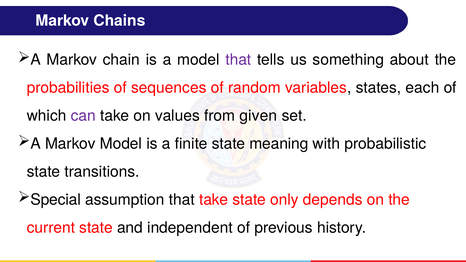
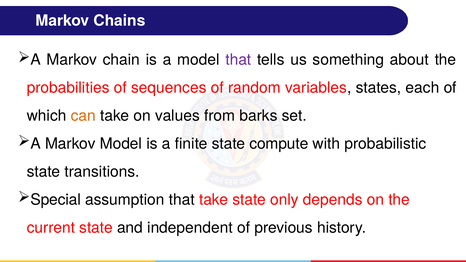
can colour: purple -> orange
given: given -> barks
meaning: meaning -> compute
